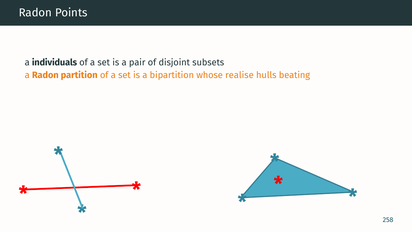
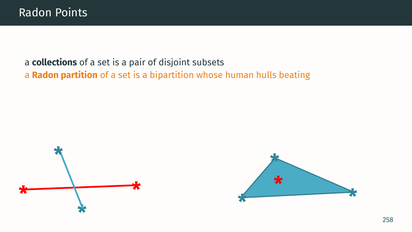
individuals: individuals -> collections
realise: realise -> human
